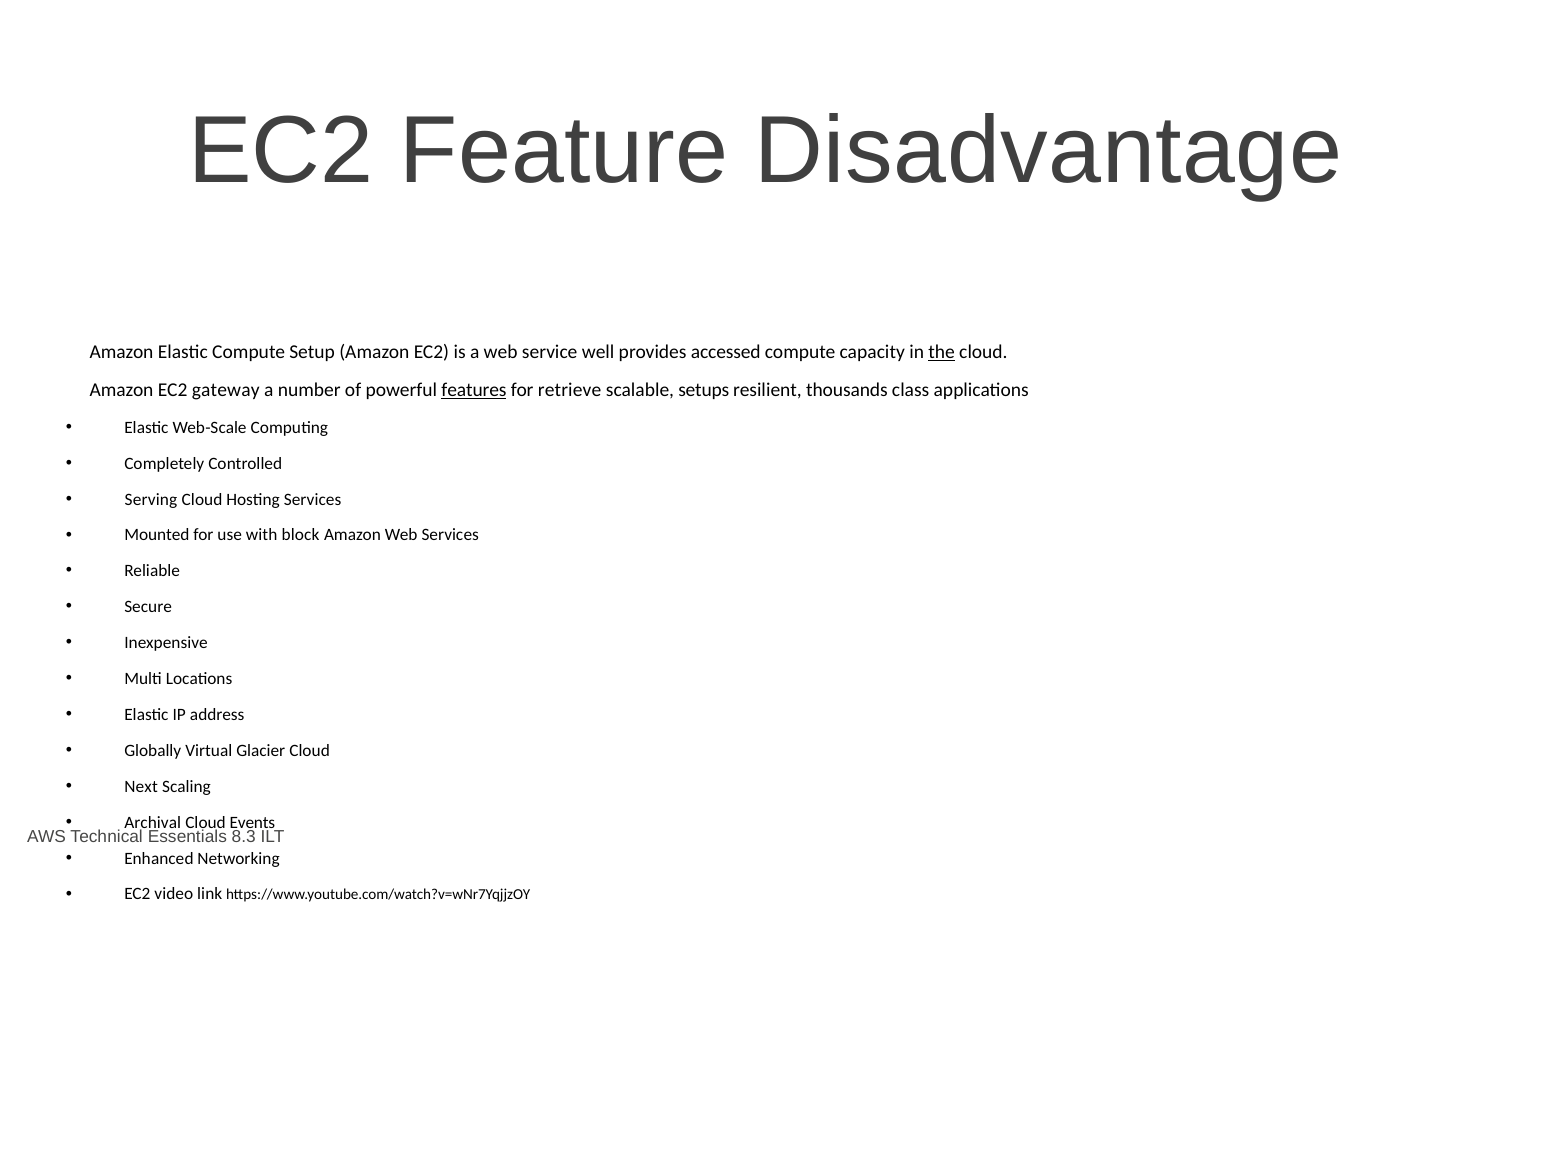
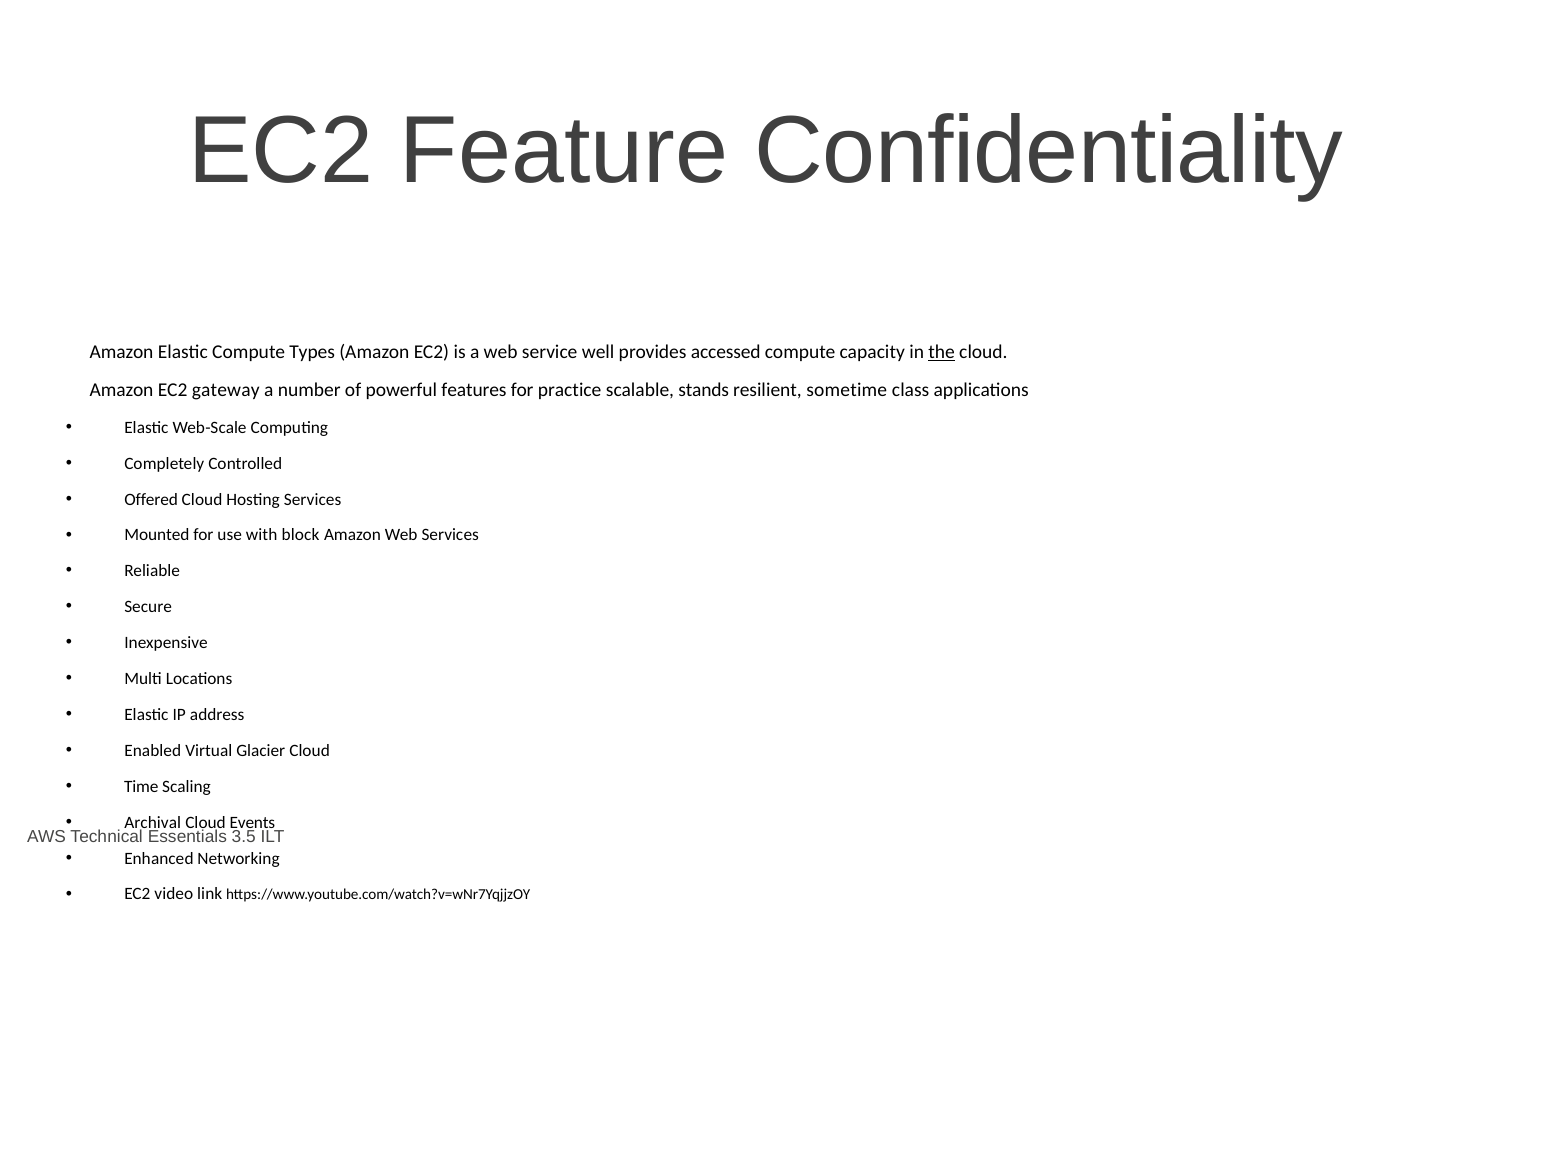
Disadvantage: Disadvantage -> Confidentiality
Setup: Setup -> Types
features underline: present -> none
retrieve: retrieve -> practice
setups: setups -> stands
thousands: thousands -> sometime
Serving: Serving -> Offered
Globally: Globally -> Enabled
Next: Next -> Time
8.3: 8.3 -> 3.5
